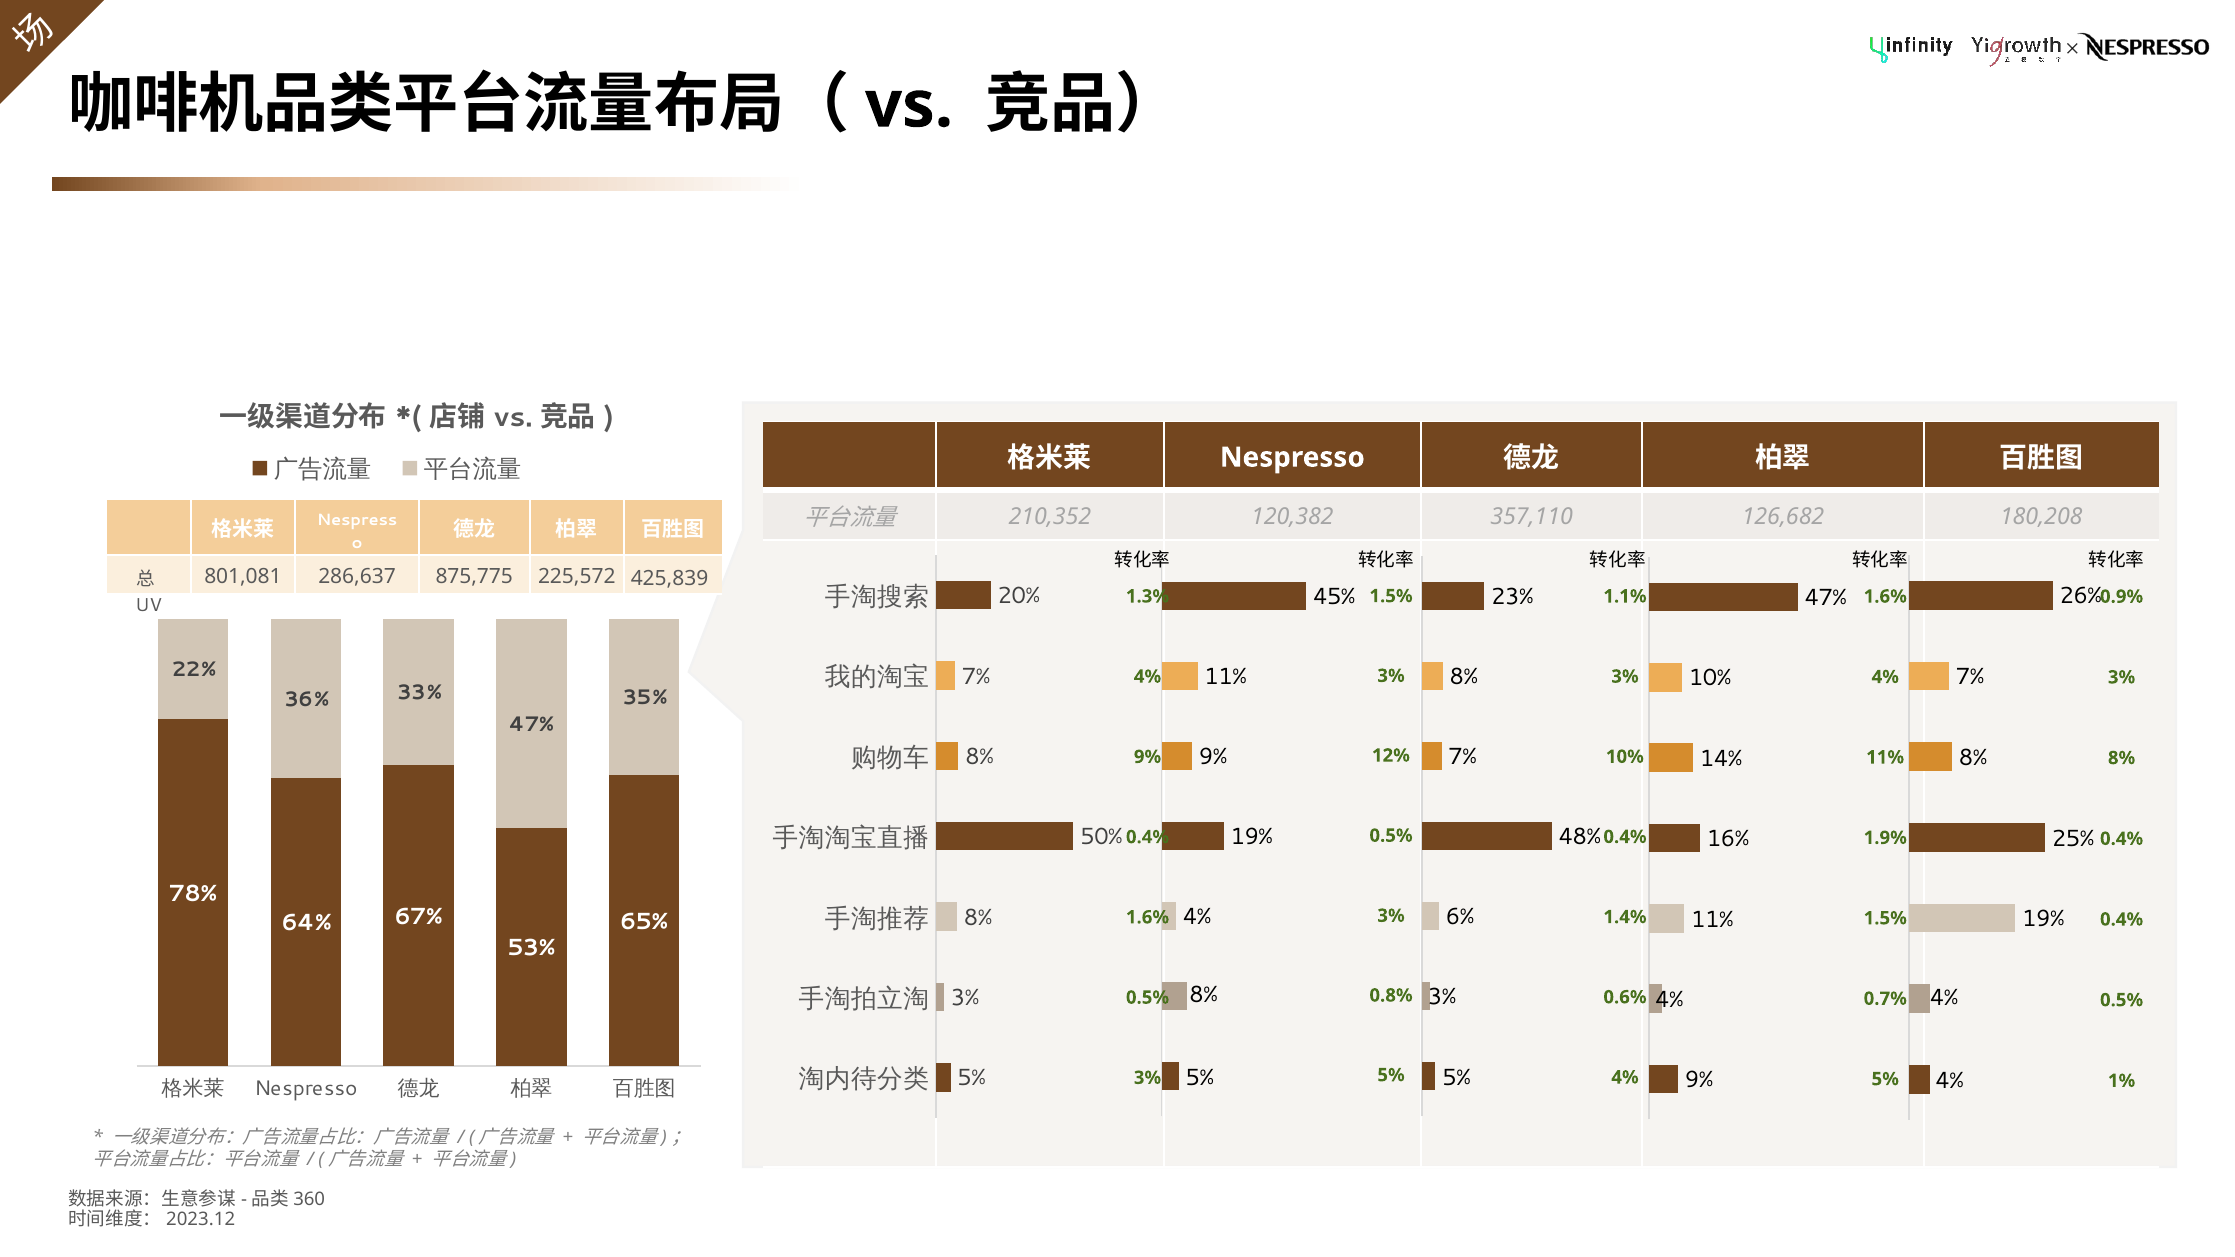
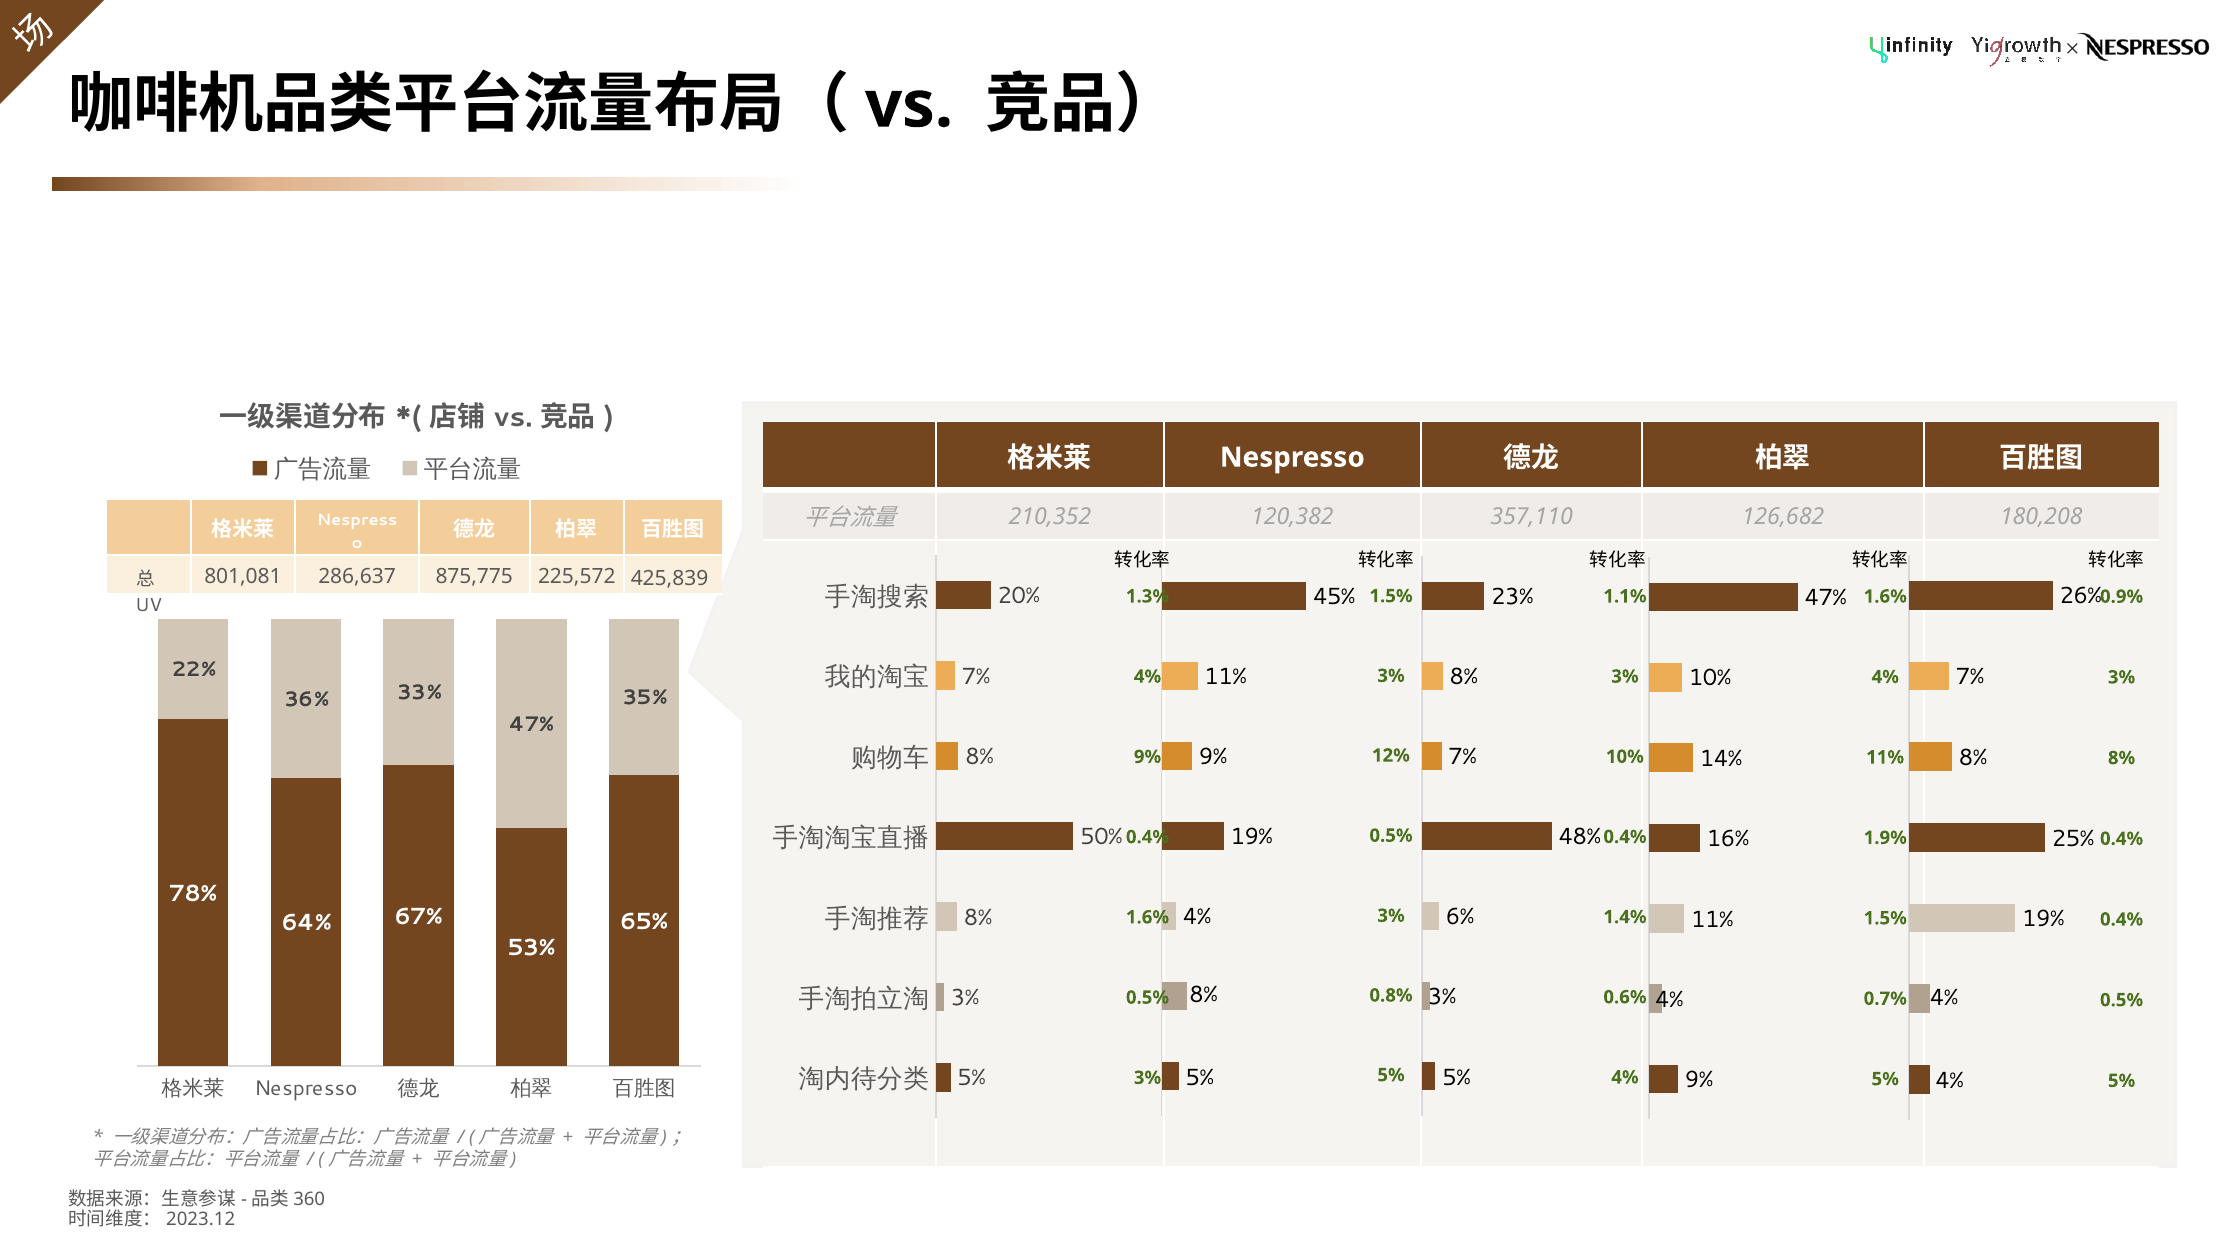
1% at (2122, 1081): 1% -> 5%
